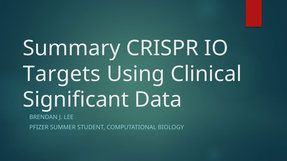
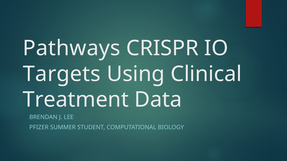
Summary: Summary -> Pathways
Significant: Significant -> Treatment
